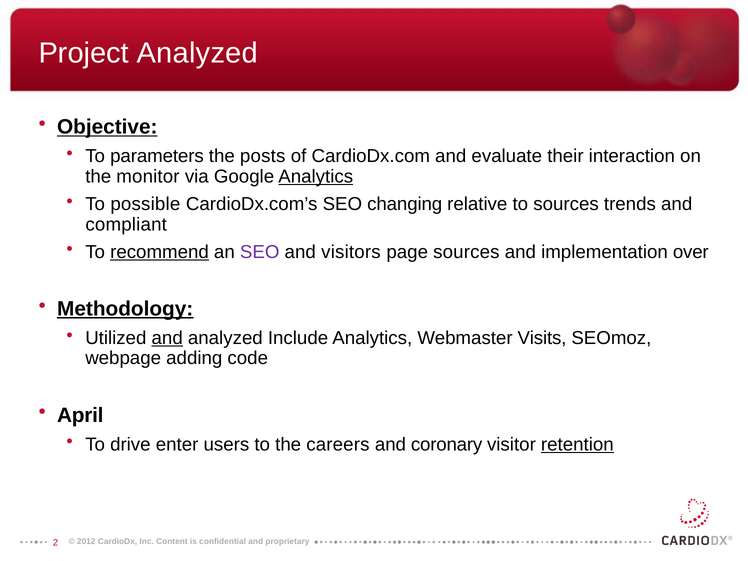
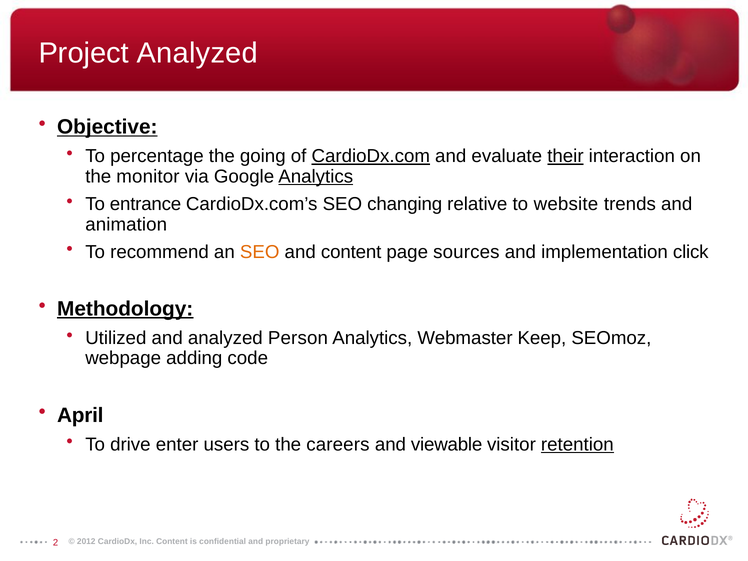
parameters: parameters -> percentage
posts: posts -> going
CardioDx.com underline: none -> present
their underline: none -> present
possible: possible -> entrance
to sources: sources -> website
compliant: compliant -> animation
recommend underline: present -> none
SEO at (260, 252) colour: purple -> orange
and visitors: visitors -> content
over: over -> click
and at (167, 338) underline: present -> none
Include: Include -> Person
Visits: Visits -> Keep
coronary: coronary -> viewable
